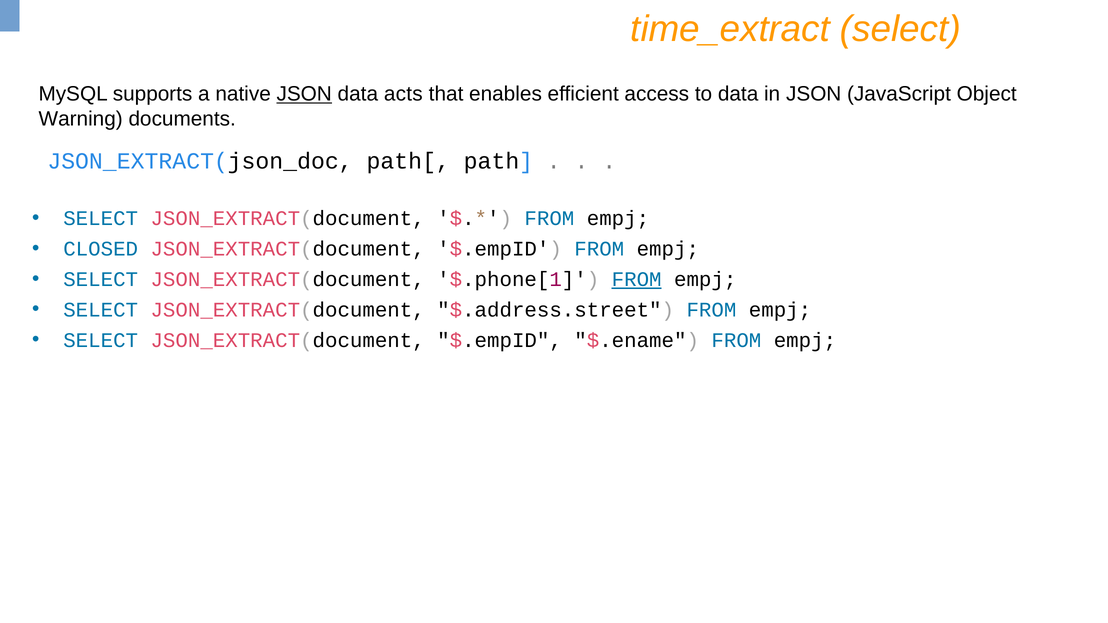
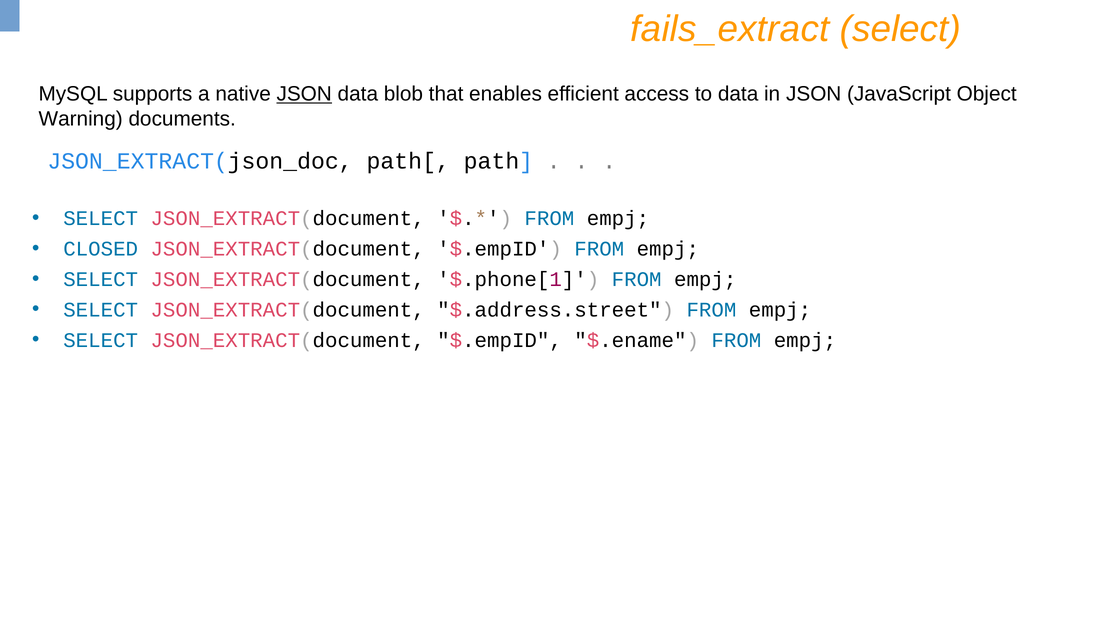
time_extract: time_extract -> fails_extract
acts: acts -> blob
FROM at (637, 279) underline: present -> none
